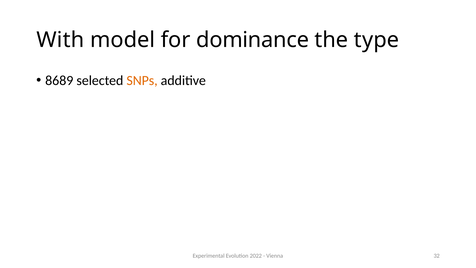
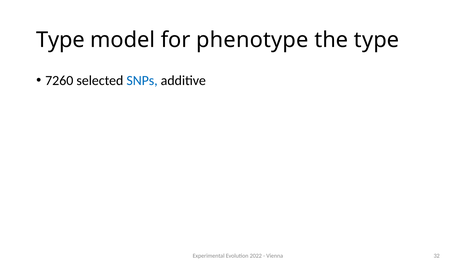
With at (60, 40): With -> Type
dominance: dominance -> phenotype
8689: 8689 -> 7260
SNPs colour: orange -> blue
